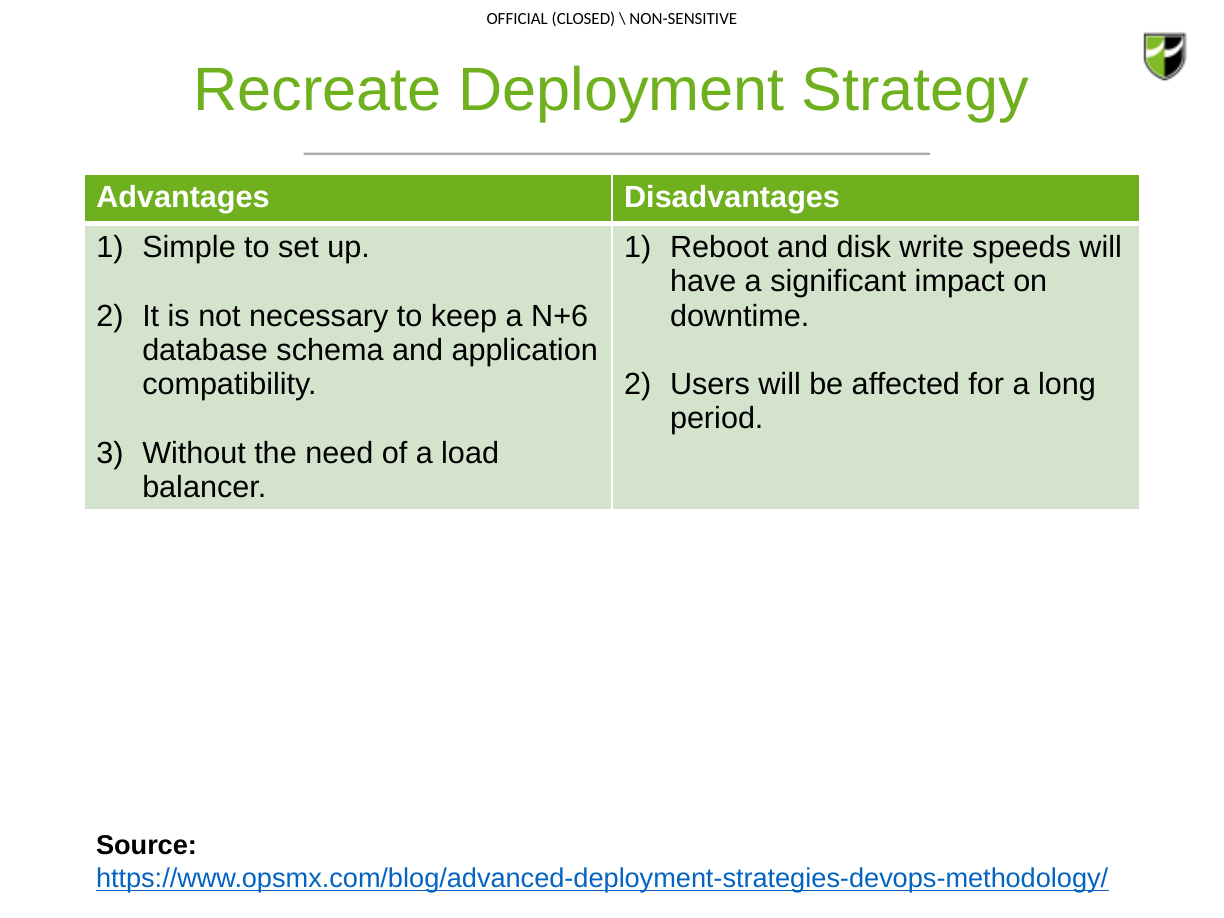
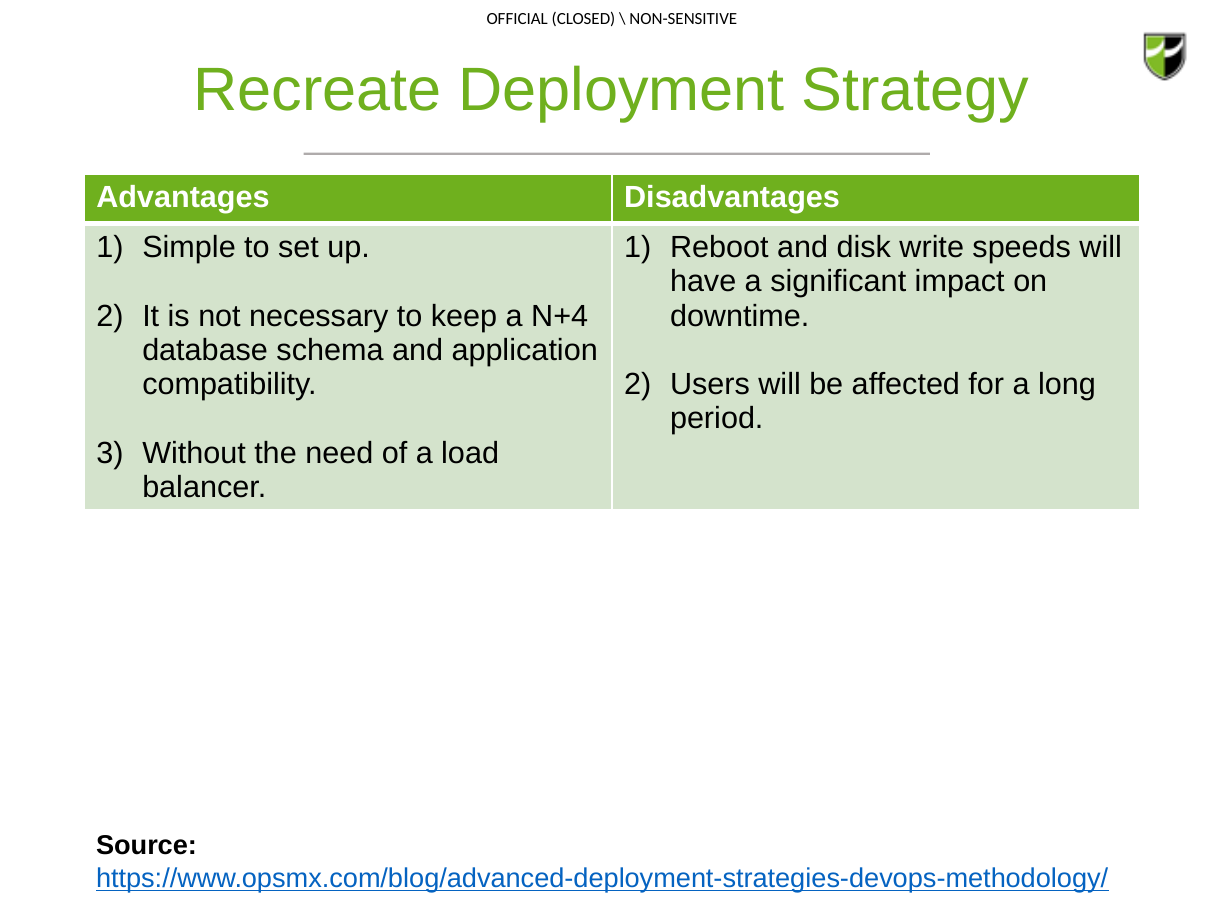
N+6: N+6 -> N+4
